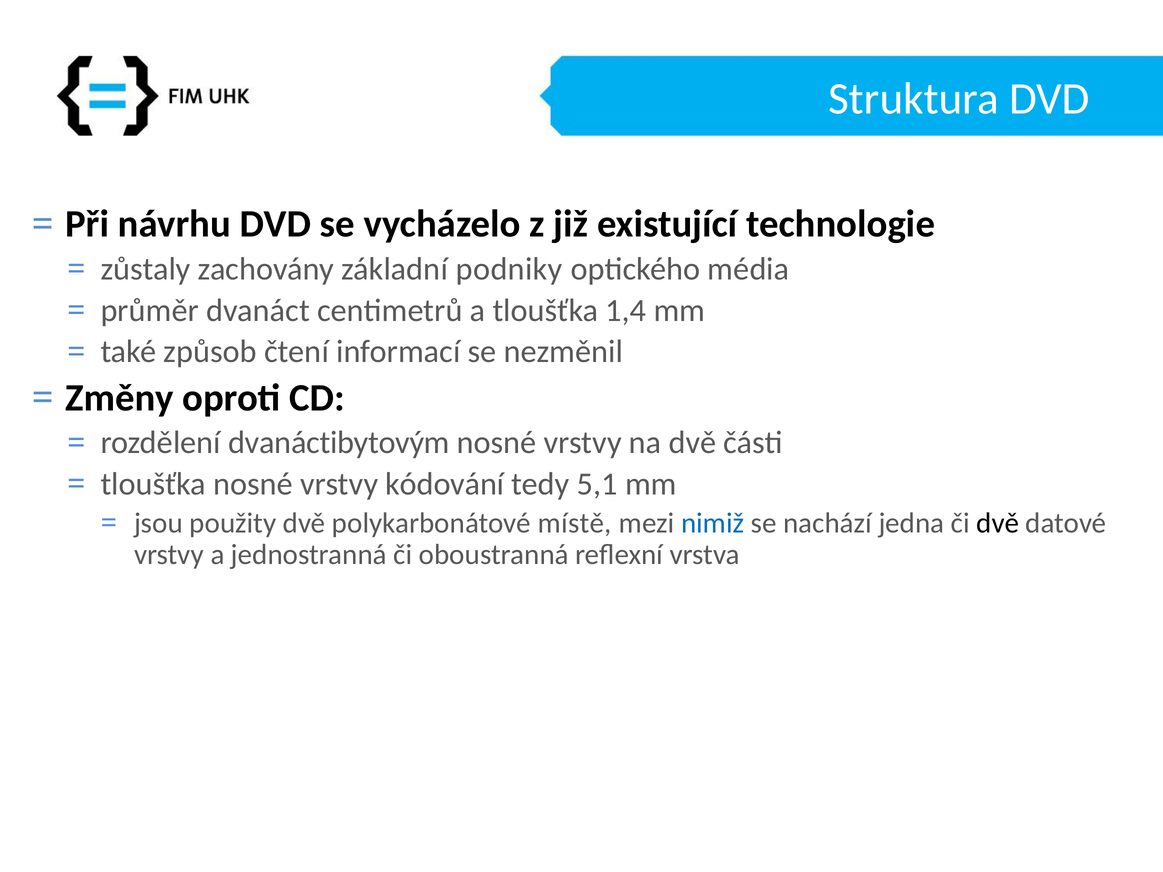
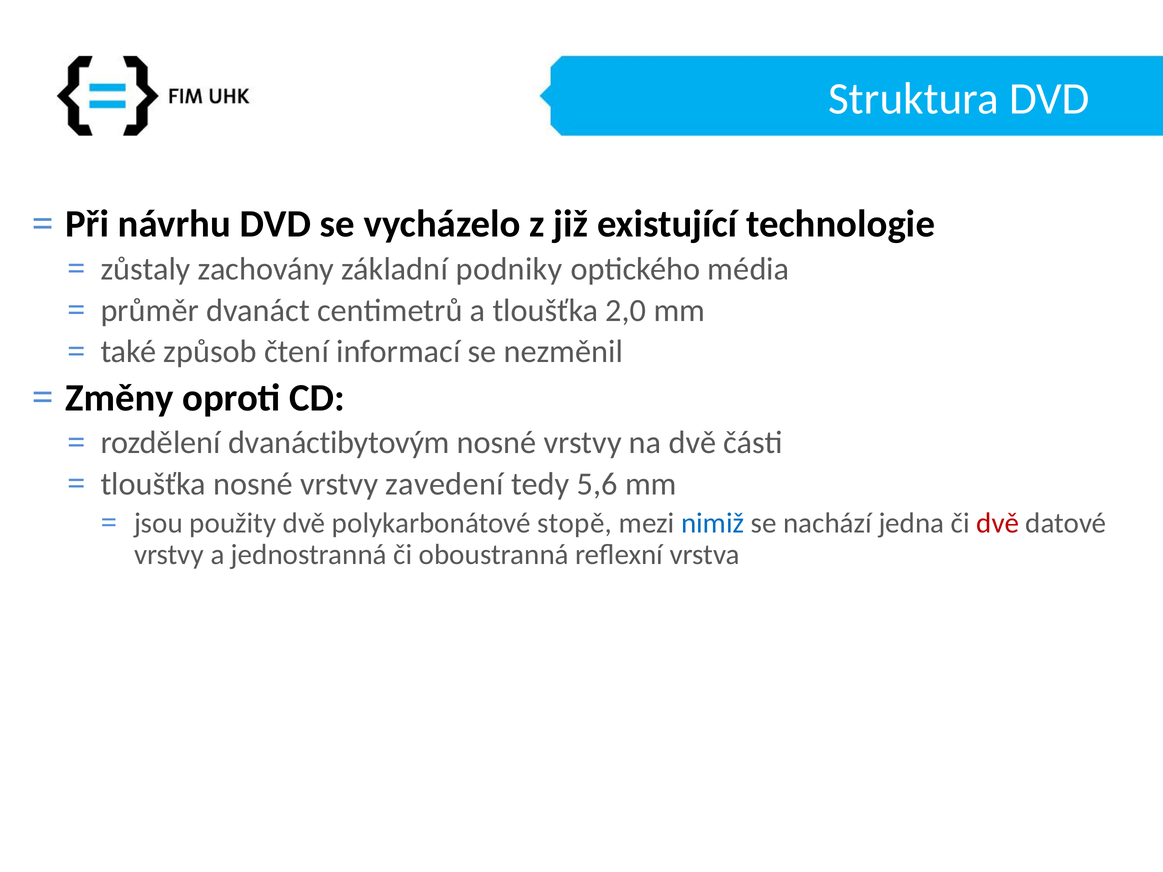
1,4: 1,4 -> 2,0
kódování: kódování -> zavedení
5,1: 5,1 -> 5,6
místě: místě -> stopě
dvě at (998, 523) colour: black -> red
